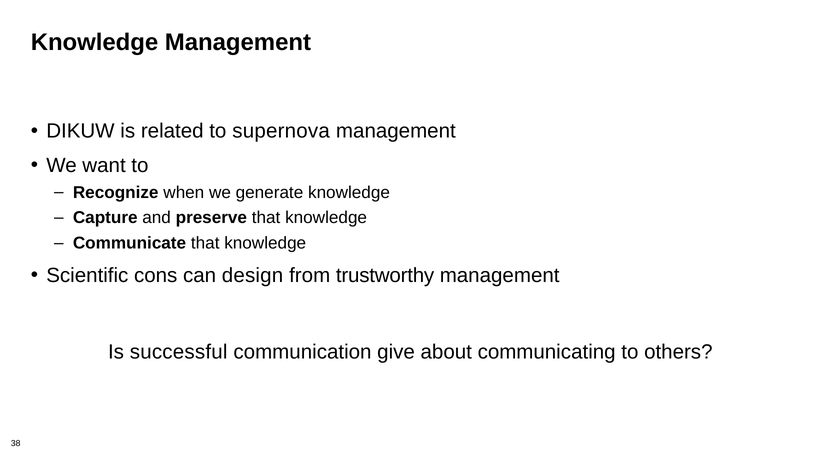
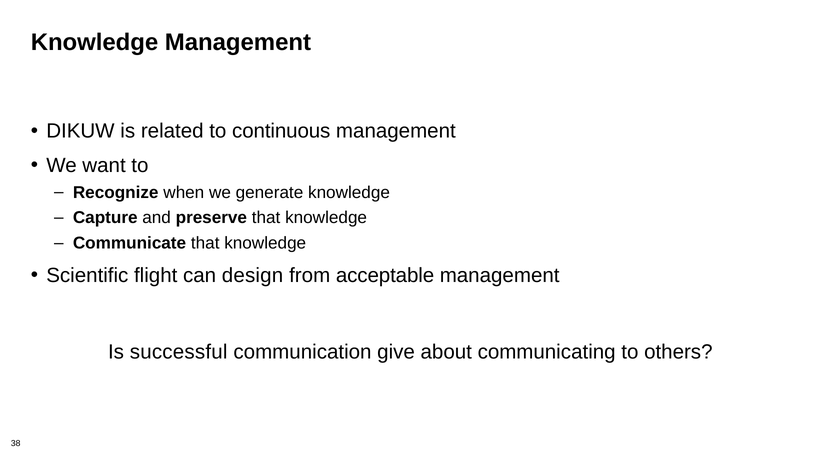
supernova: supernova -> continuous
cons: cons -> flight
trustworthy: trustworthy -> acceptable
